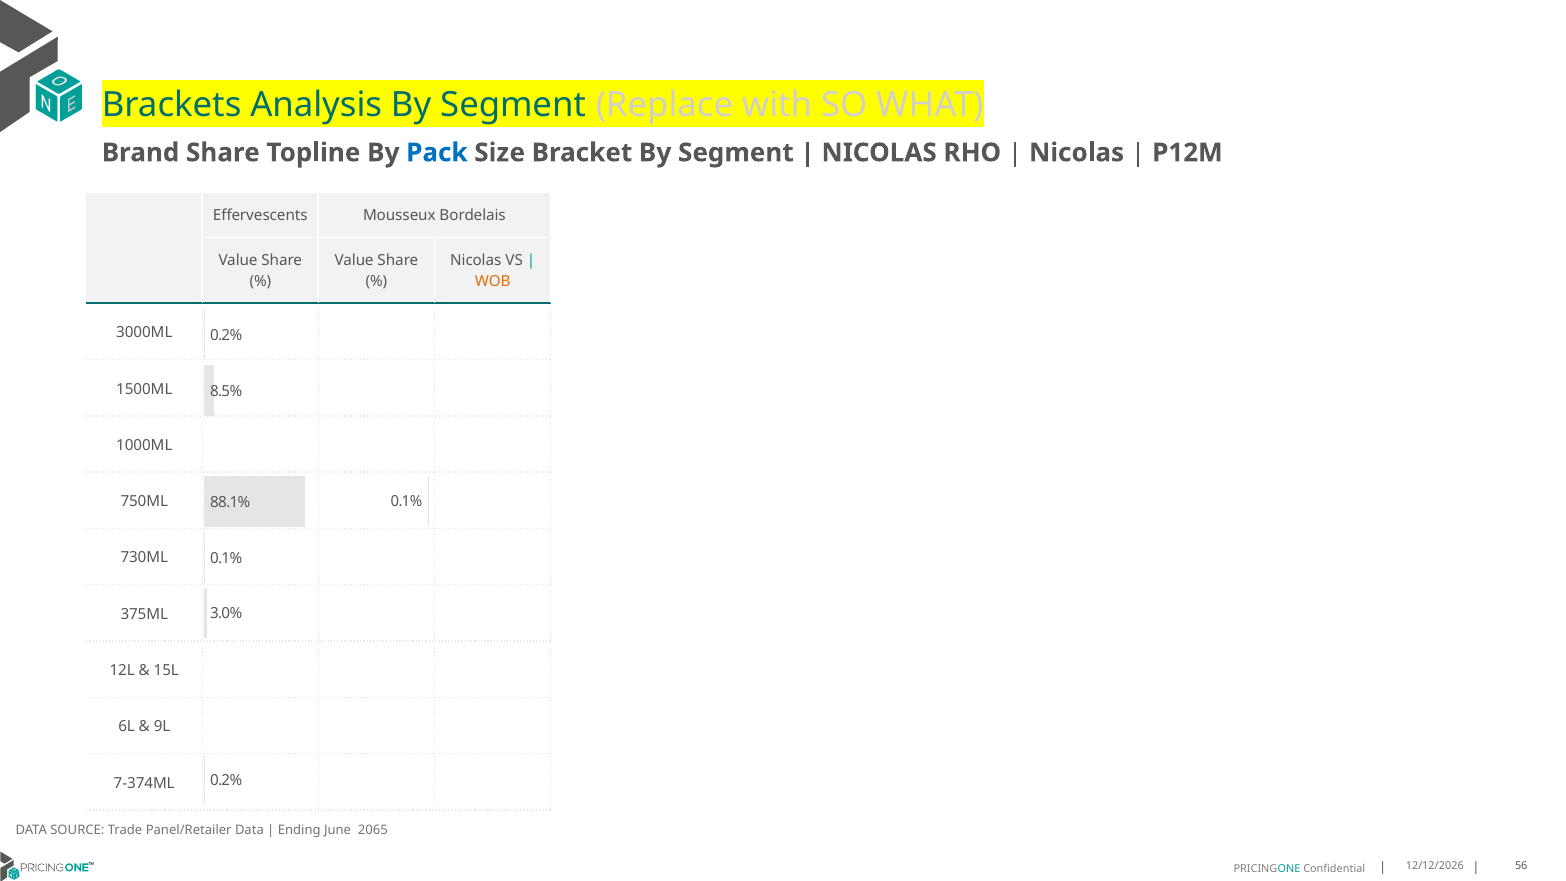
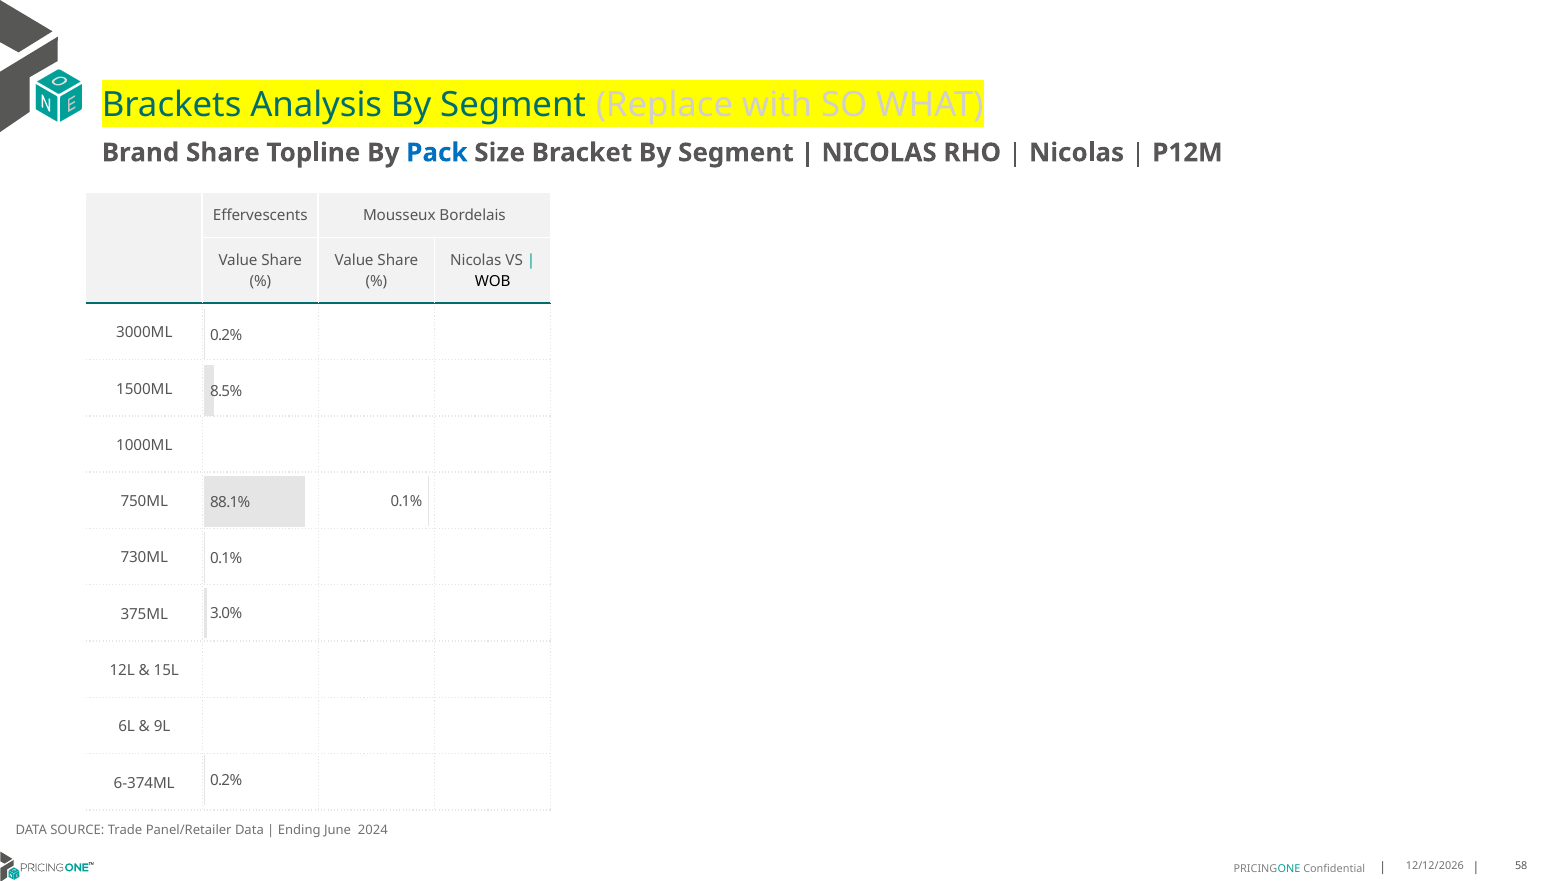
WOB colour: orange -> black
7-374ML: 7-374ML -> 6-374ML
2065: 2065 -> 2024
56: 56 -> 58
